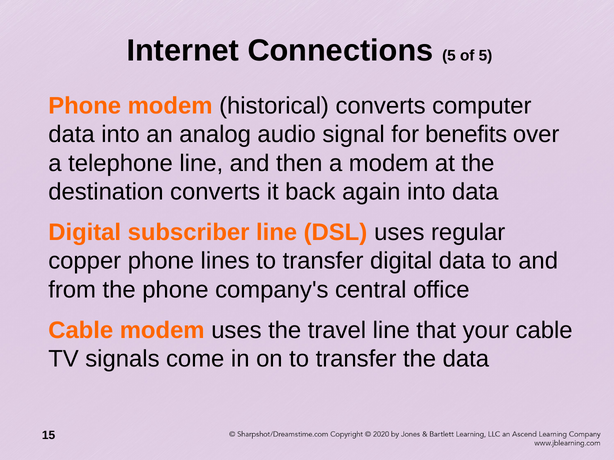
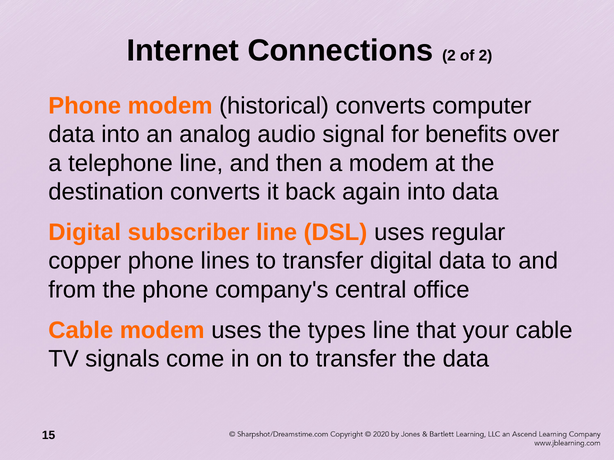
Connections 5: 5 -> 2
of 5: 5 -> 2
travel: travel -> types
